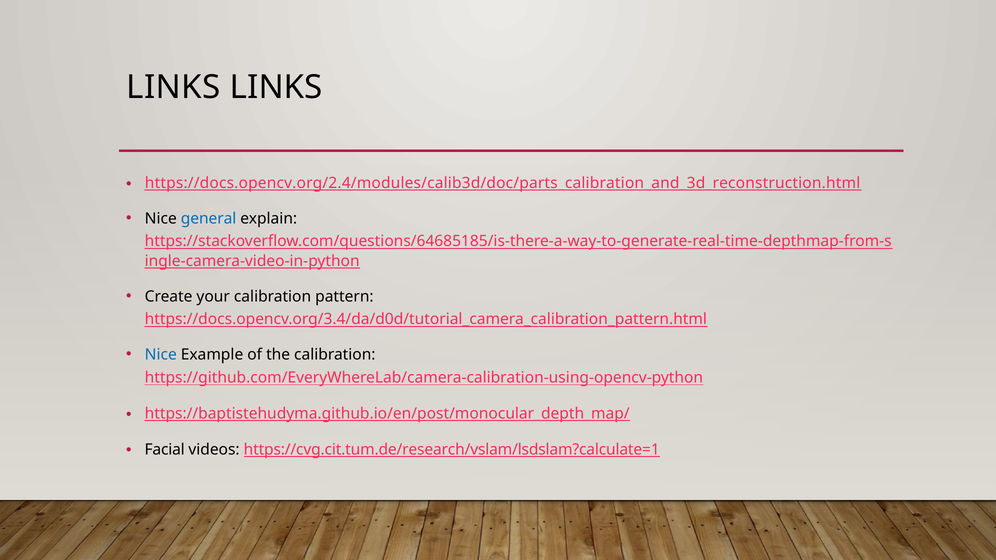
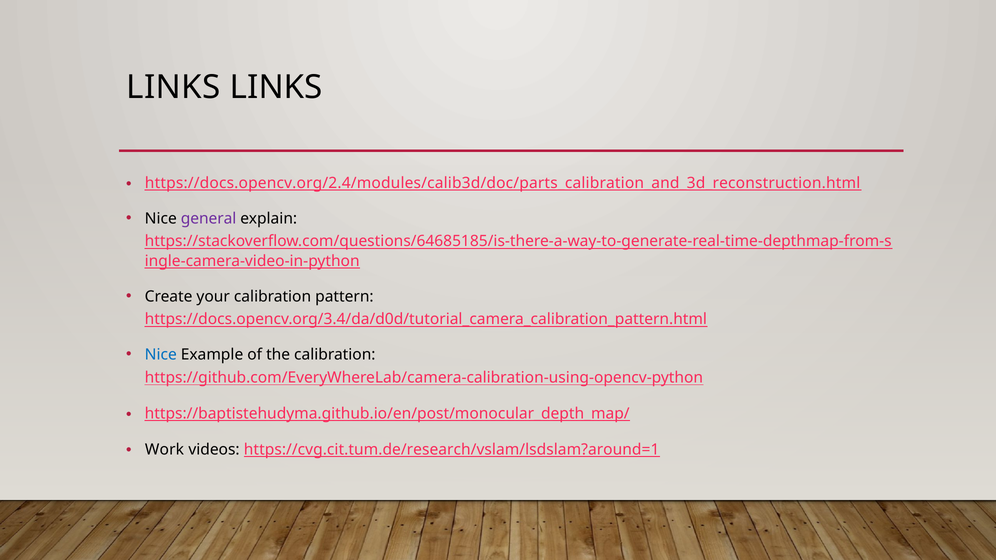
general colour: blue -> purple
Facial: Facial -> Work
https://cvg.cit.tum.de/research/vslam/lsdslam?calculate=1: https://cvg.cit.tum.de/research/vslam/lsdslam?calculate=1 -> https://cvg.cit.tum.de/research/vslam/lsdslam?around=1
